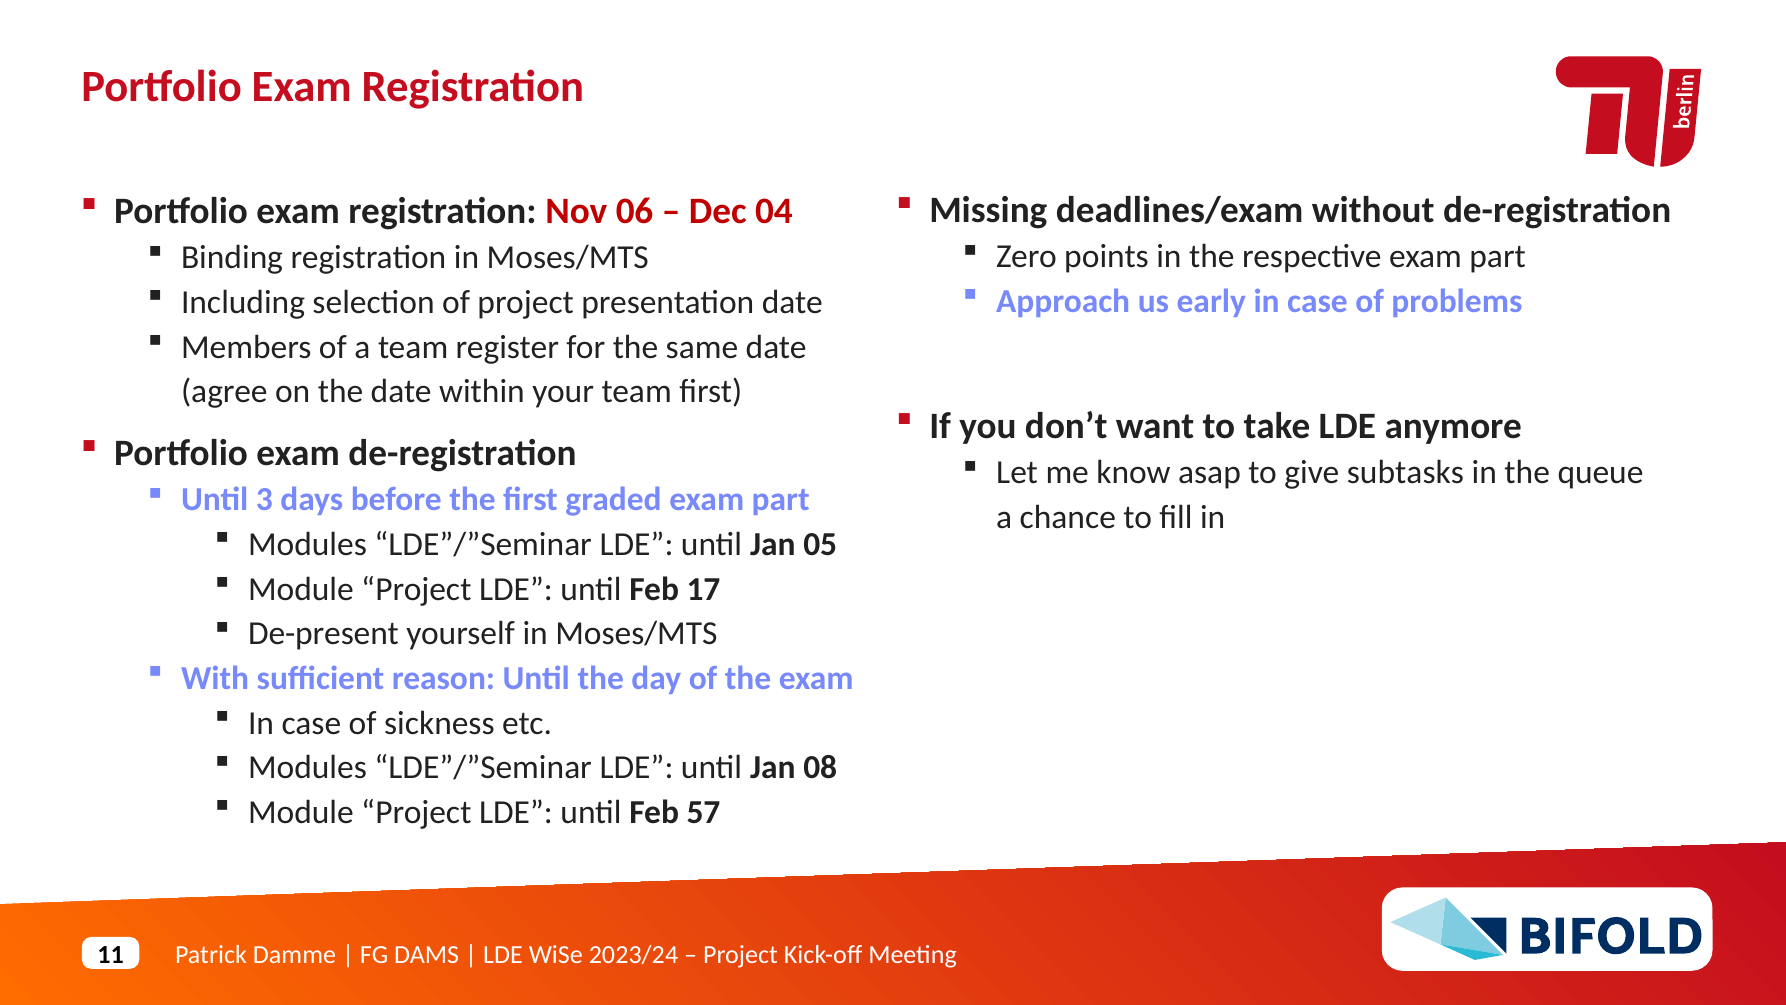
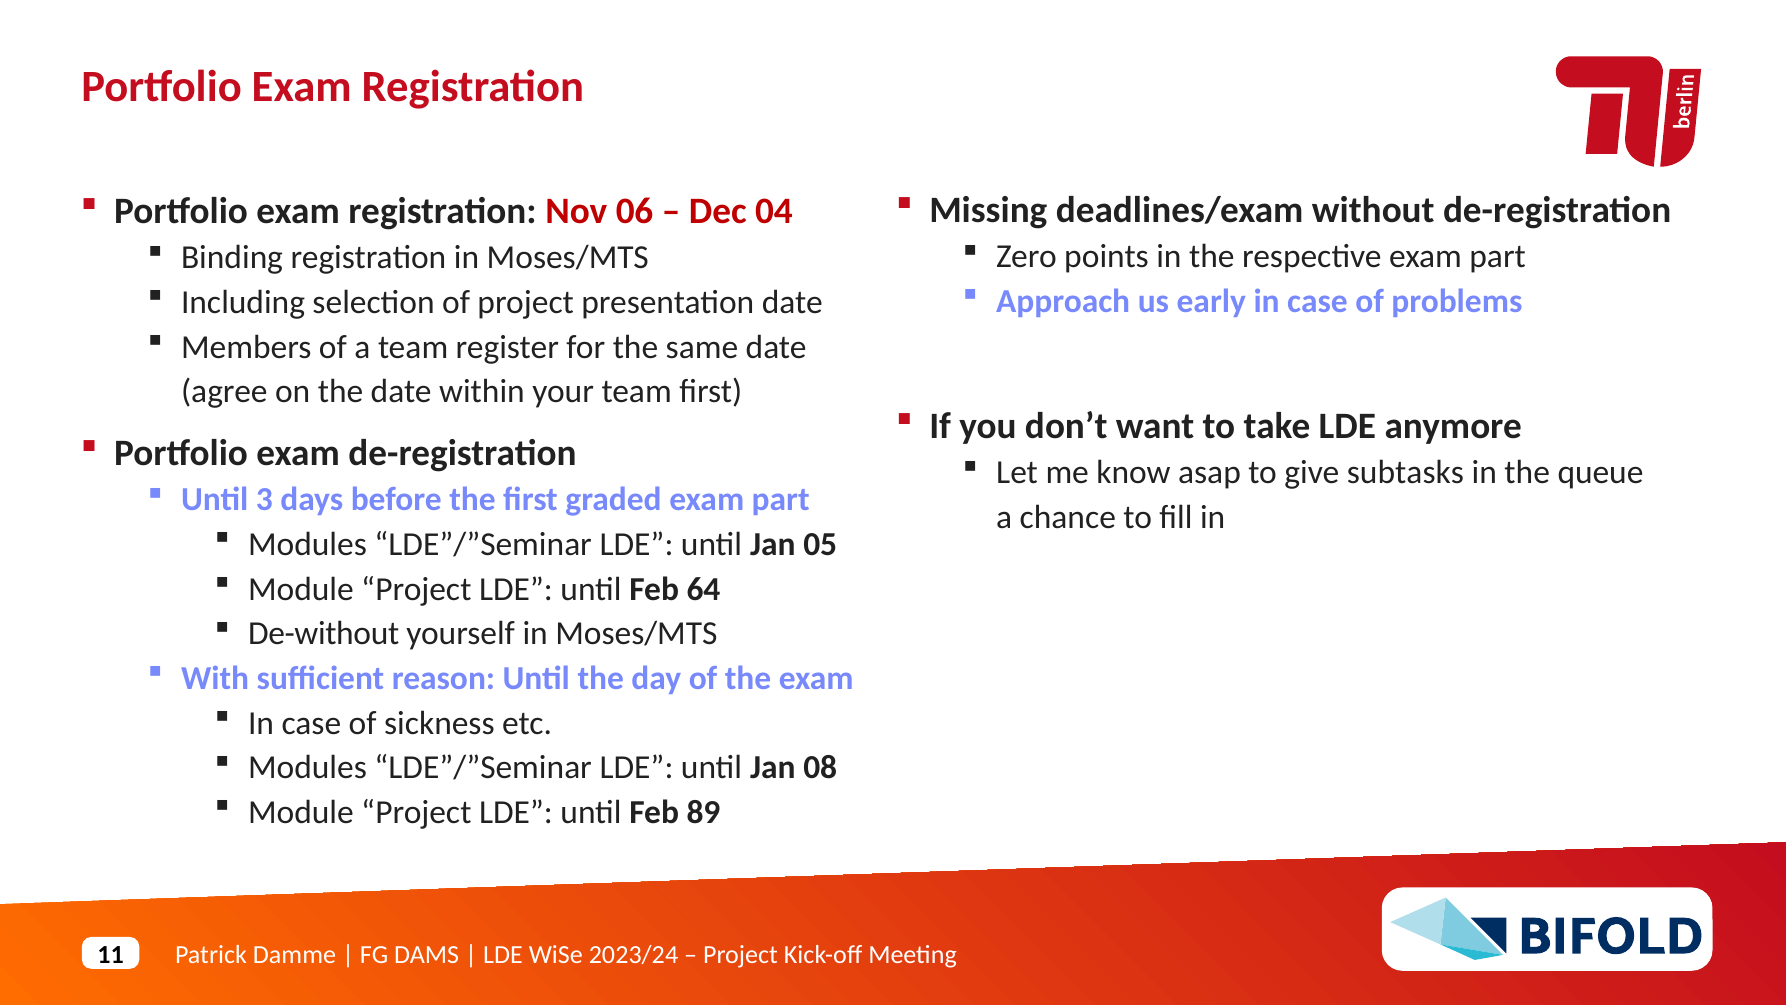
17: 17 -> 64
De-present: De-present -> De-without
57: 57 -> 89
